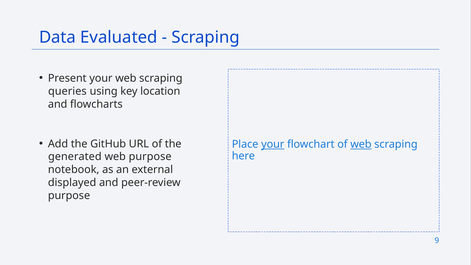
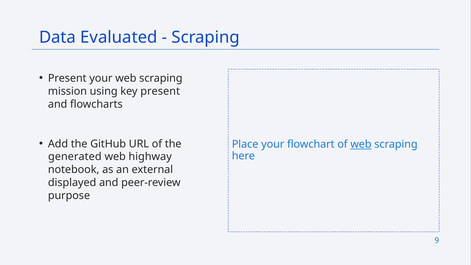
queries: queries -> mission
key location: location -> present
your at (273, 144) underline: present -> none
web purpose: purpose -> highway
